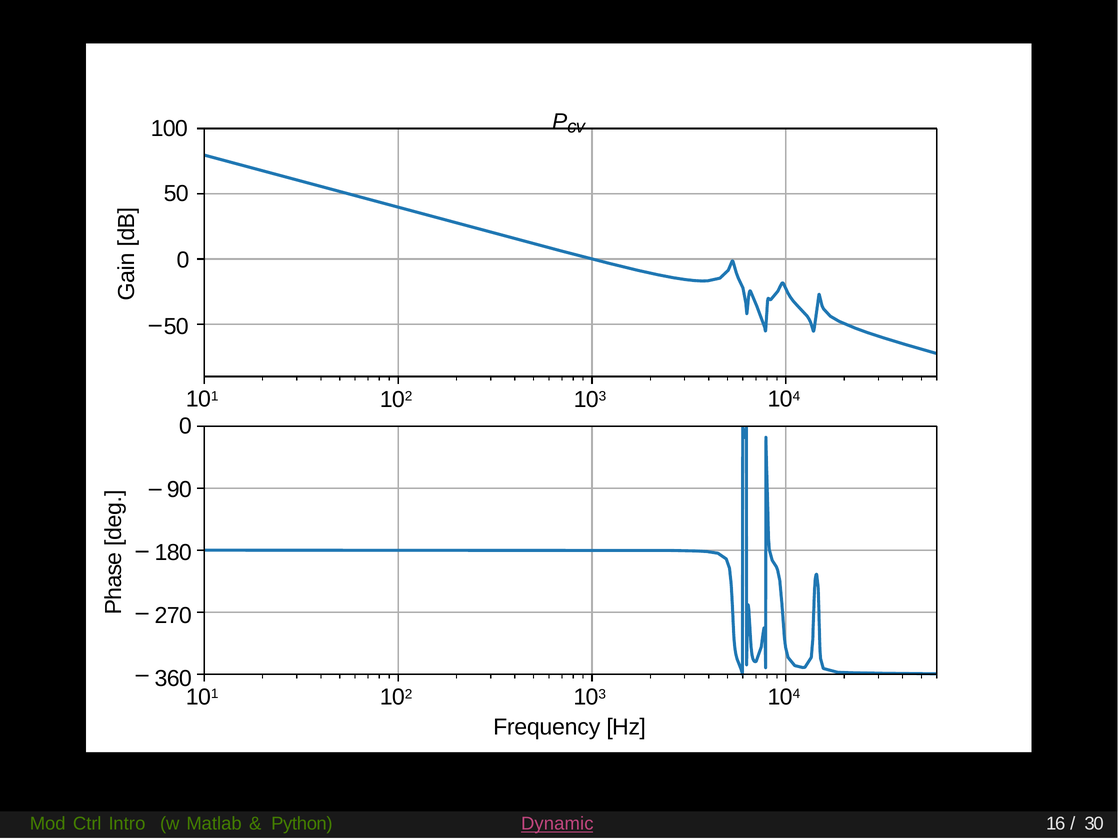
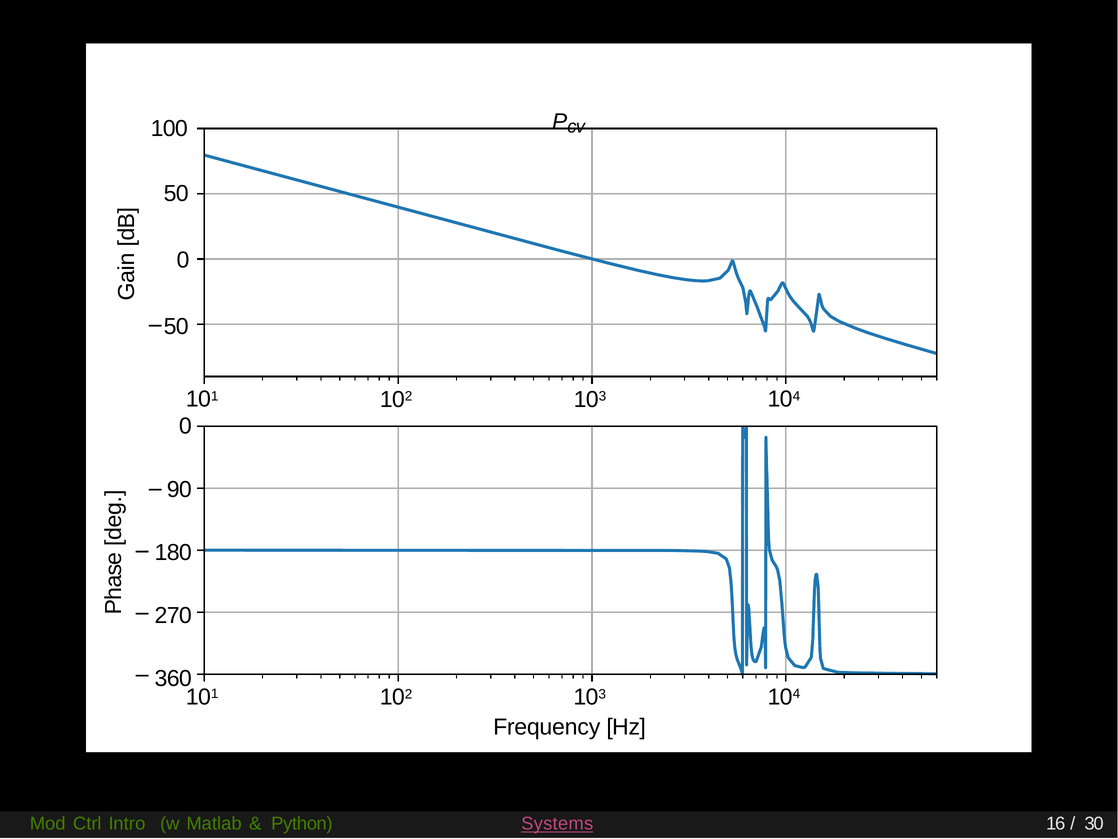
Dynamic: Dynamic -> Systems
